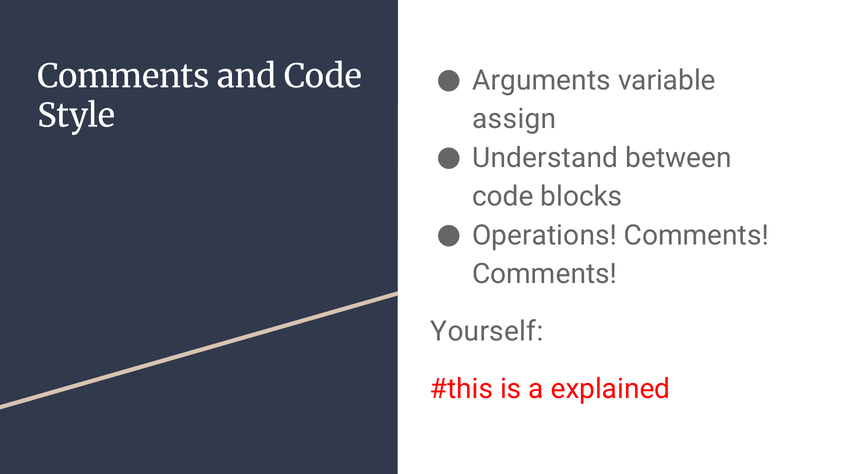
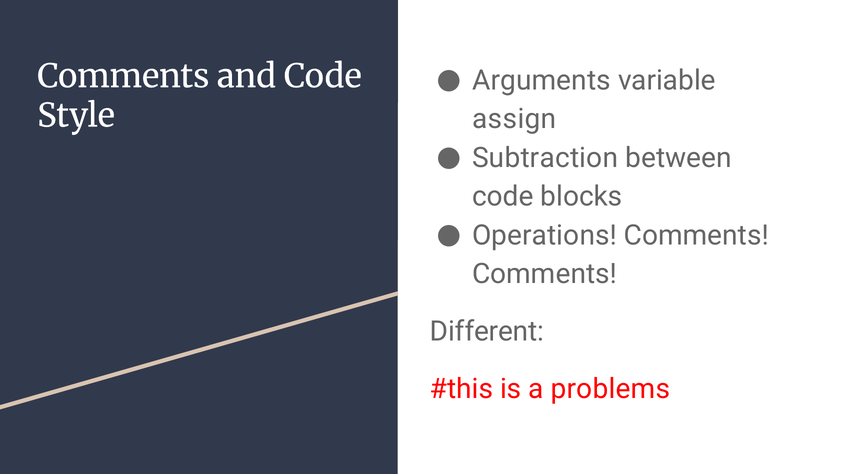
Understand: Understand -> Subtraction
Yourself: Yourself -> Different
explained: explained -> problems
